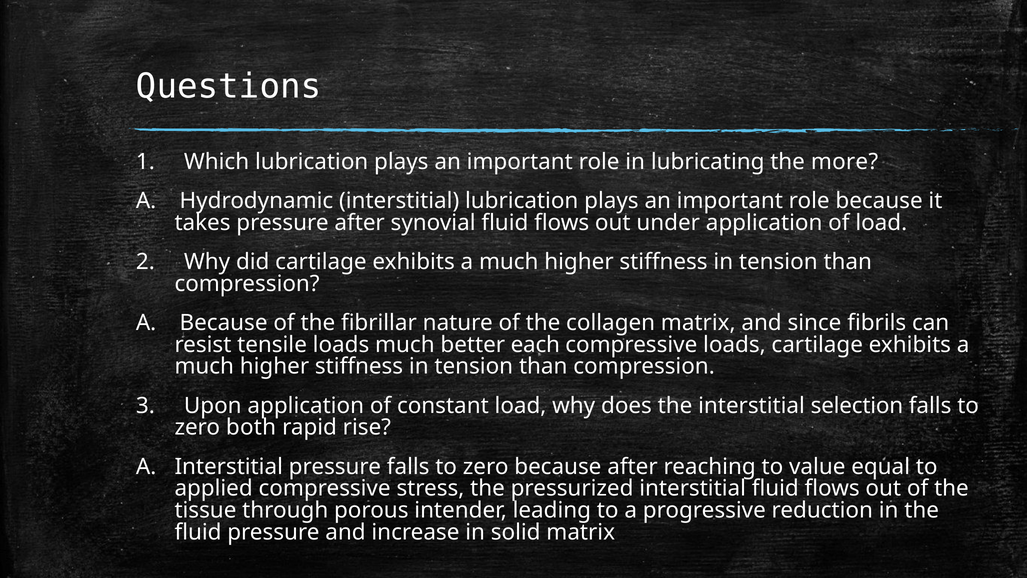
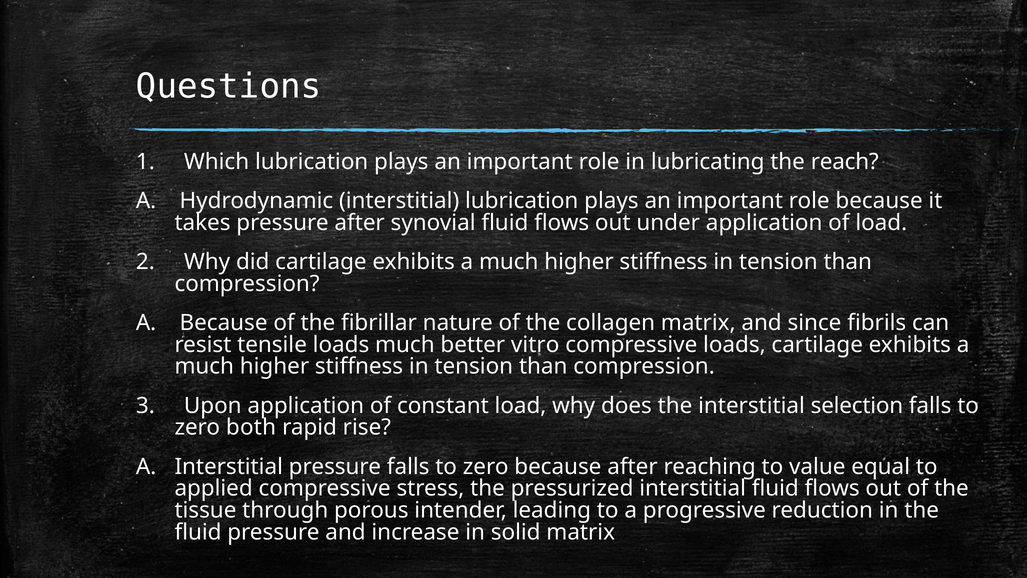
more: more -> reach
each: each -> vitro
